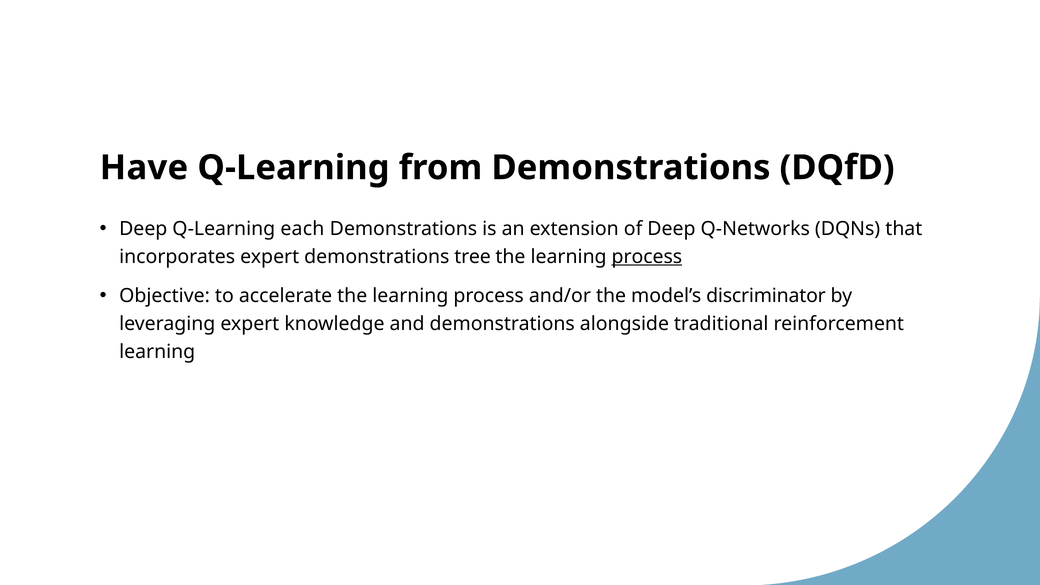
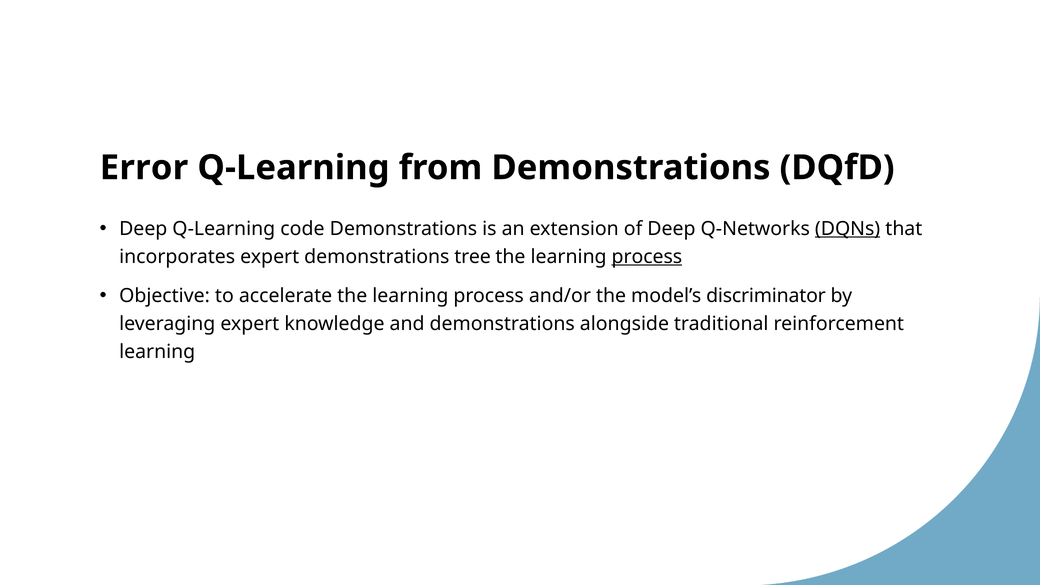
Have: Have -> Error
each: each -> code
DQNs underline: none -> present
